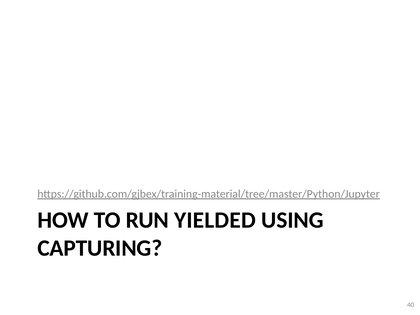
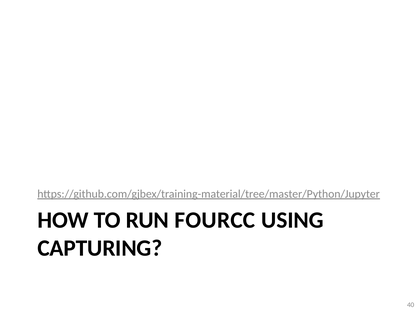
YIELDED: YIELDED -> FOURCC
